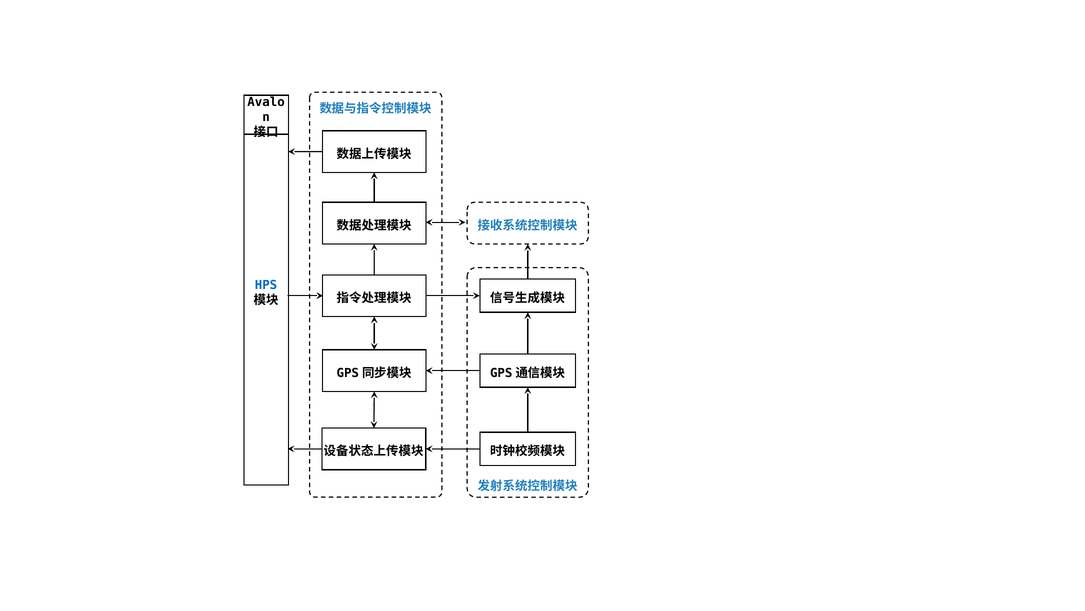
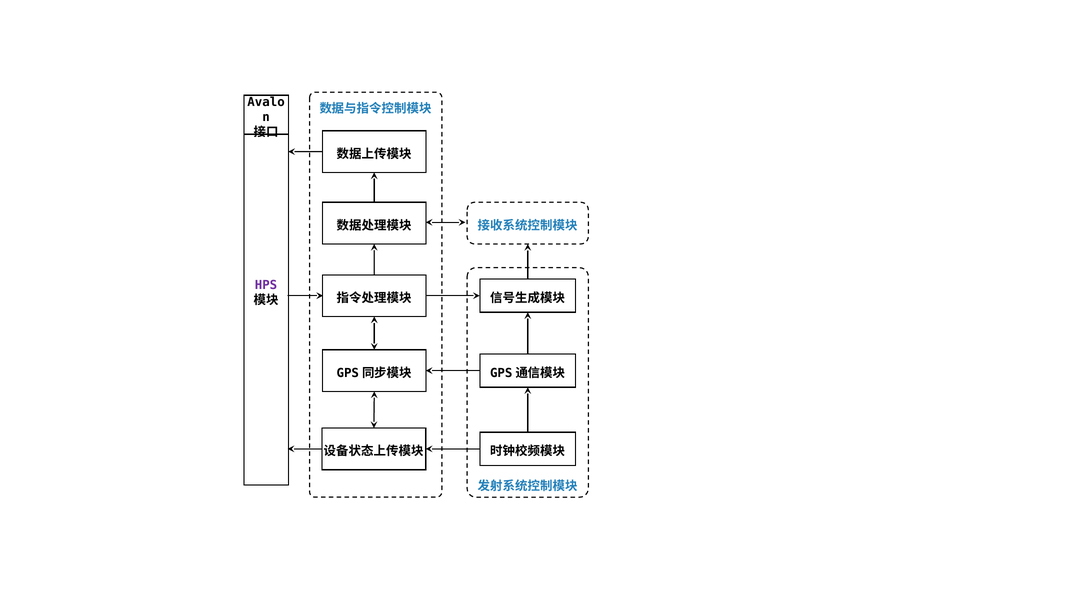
HPS colour: blue -> purple
